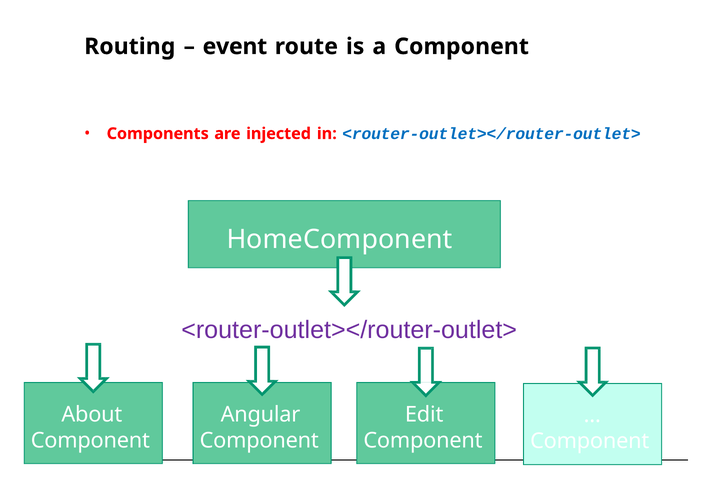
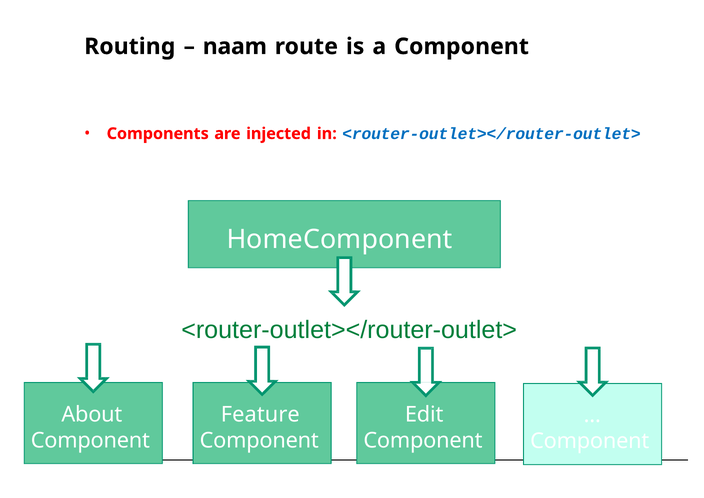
event: event -> naam
<router-outlet></router-outlet> at (349, 330) colour: purple -> green
Angular: Angular -> Feature
